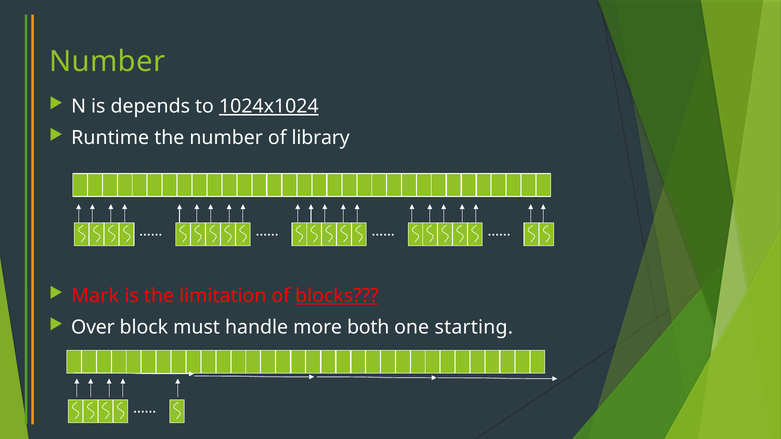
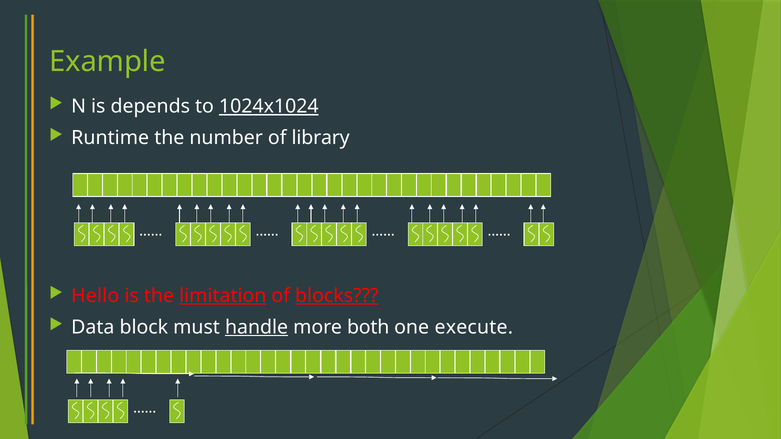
Number at (107, 62): Number -> Example
Mark: Mark -> Hello
limitation underline: none -> present
Over: Over -> Data
handle underline: none -> present
starting: starting -> execute
